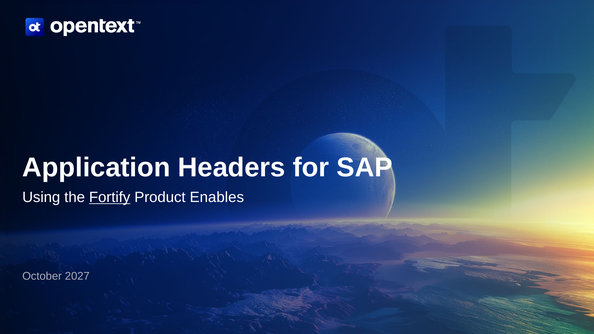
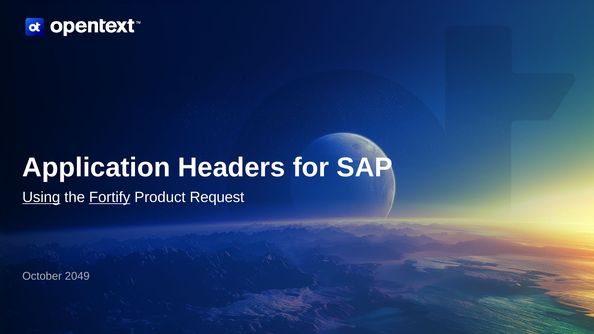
Using underline: none -> present
Enables: Enables -> Request
2027: 2027 -> 2049
